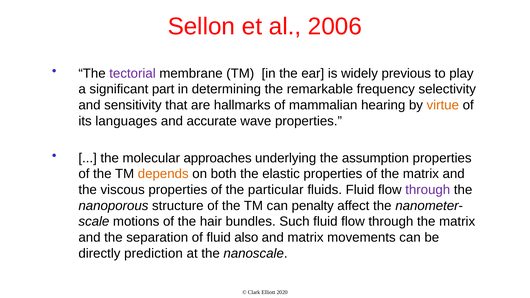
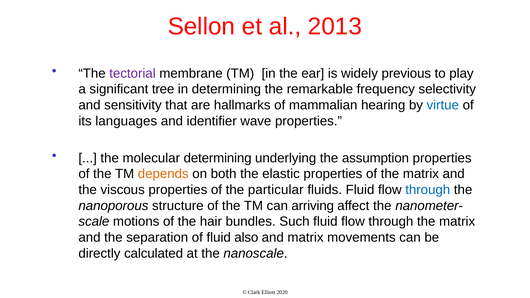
2006: 2006 -> 2013
part: part -> tree
virtue colour: orange -> blue
accurate: accurate -> identifier
molecular approaches: approaches -> determining
through at (428, 190) colour: purple -> blue
penalty: penalty -> arriving
prediction: prediction -> calculated
